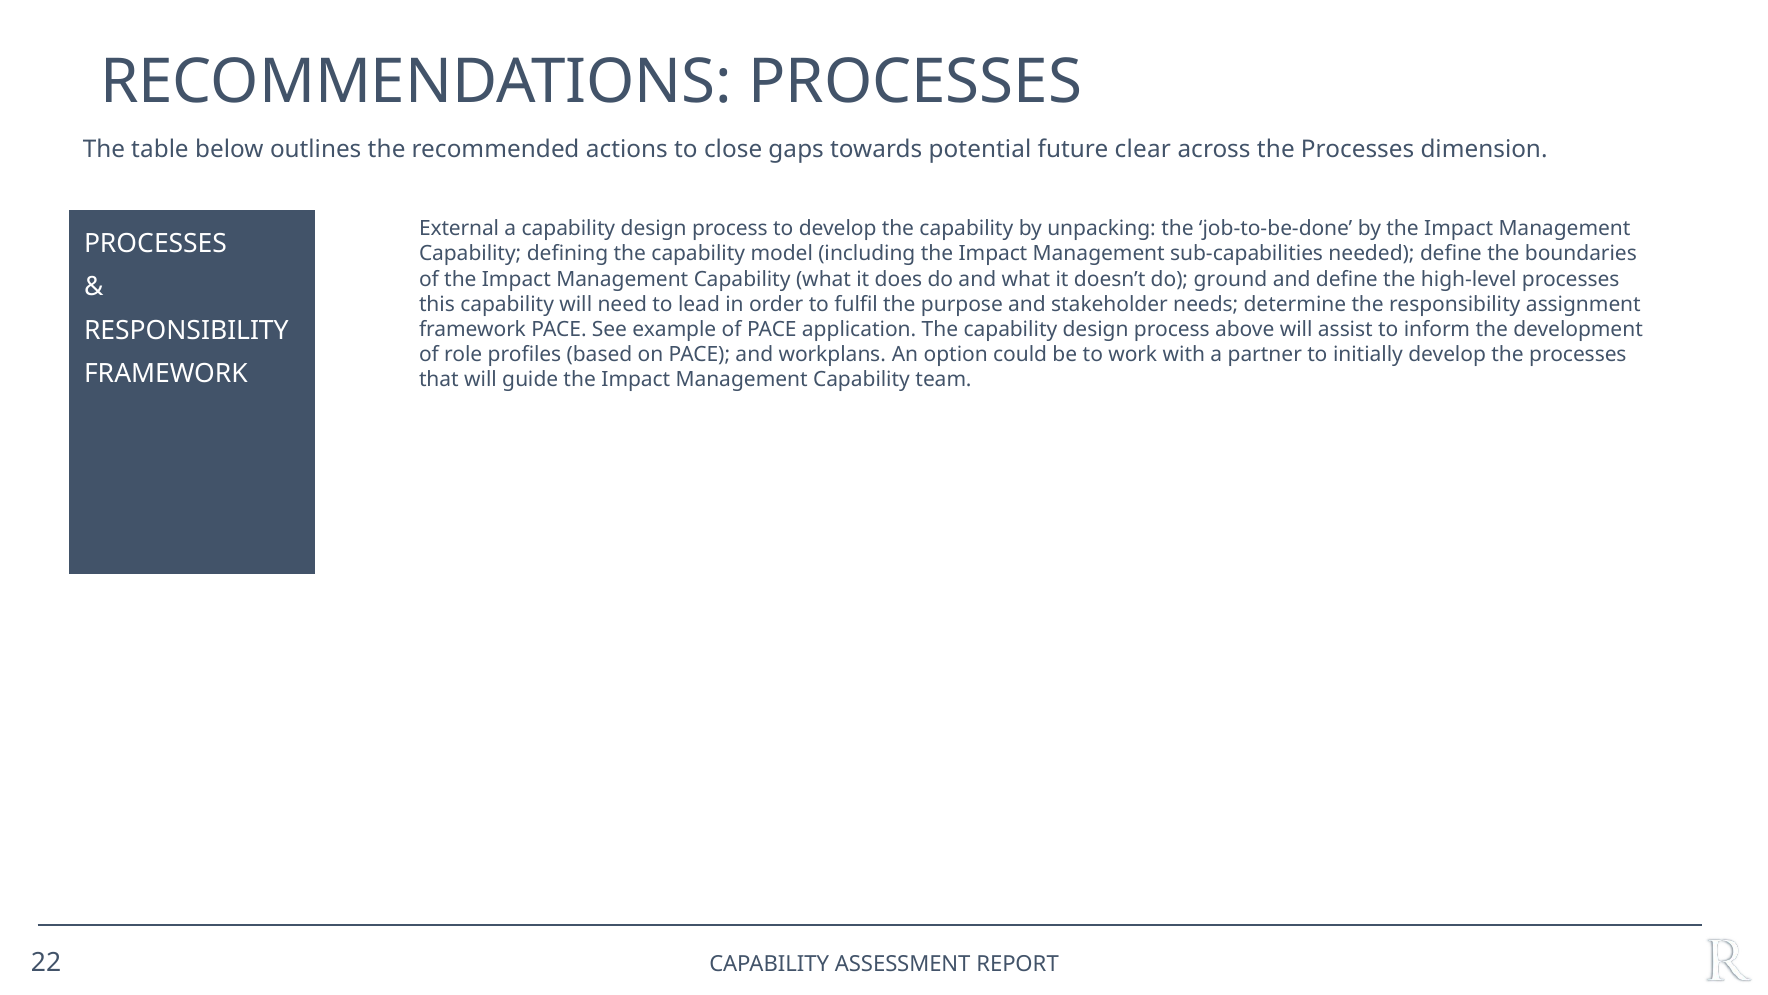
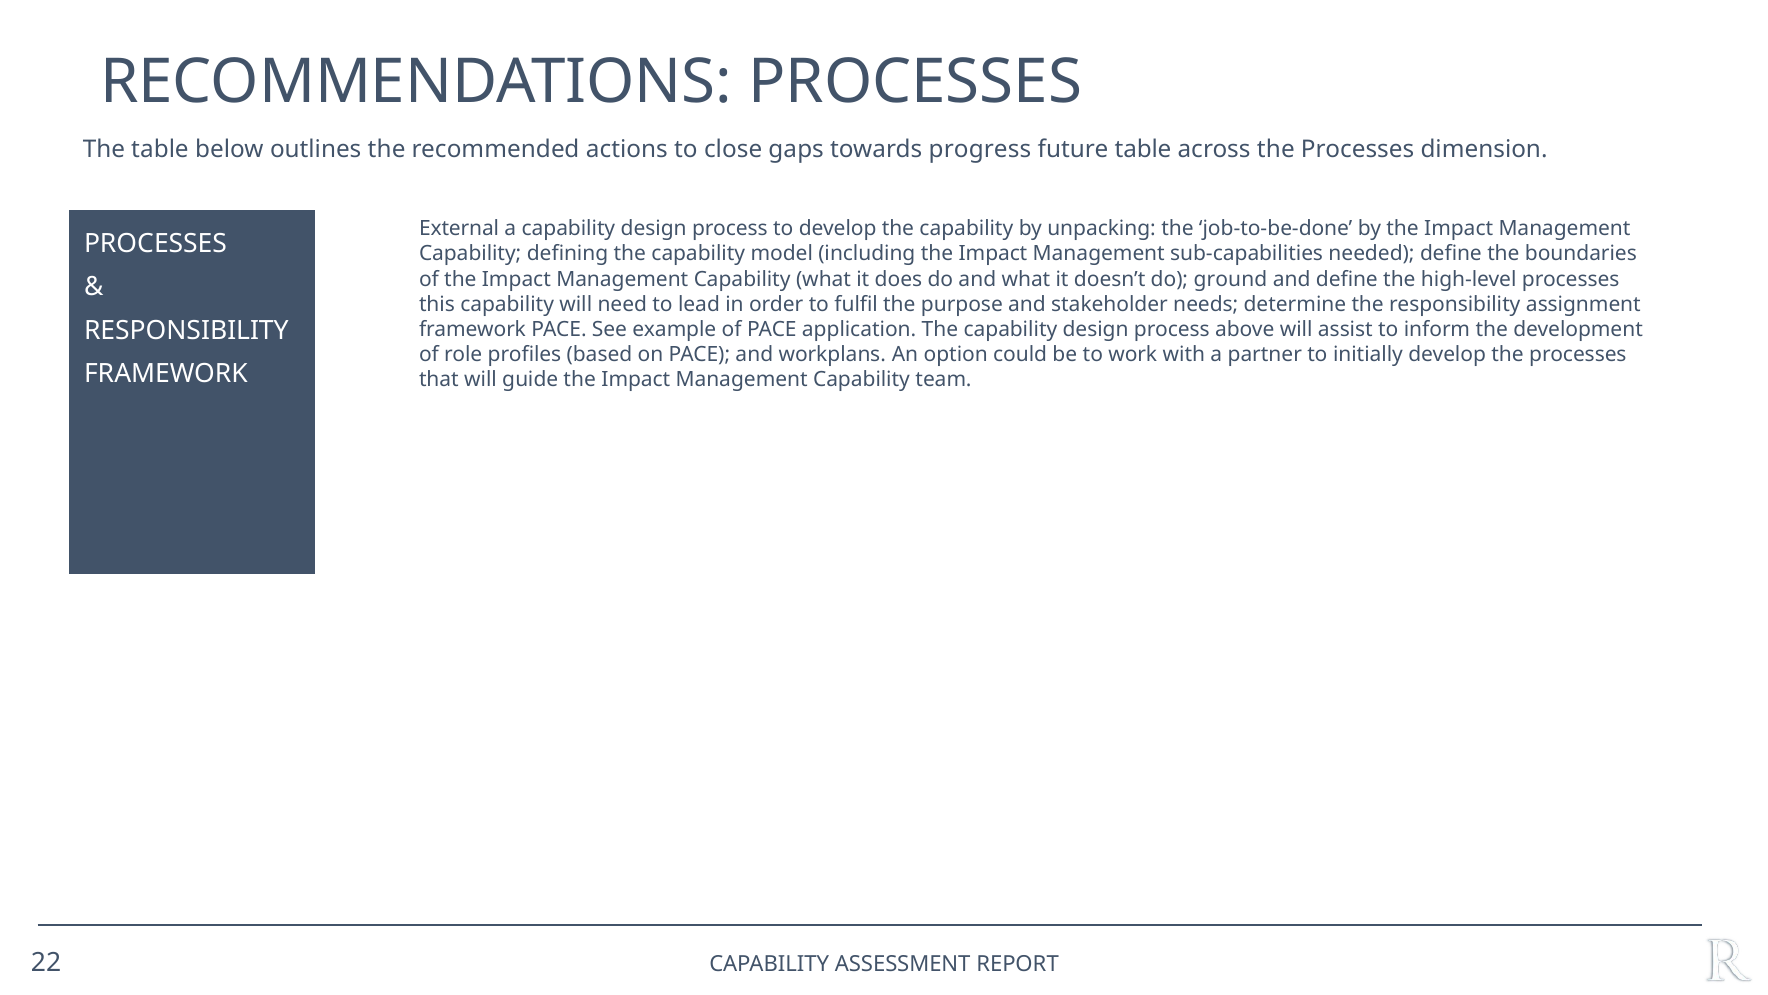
potential: potential -> progress
future clear: clear -> table
